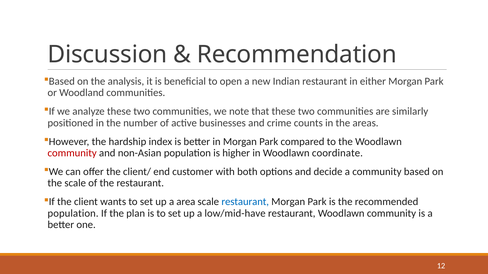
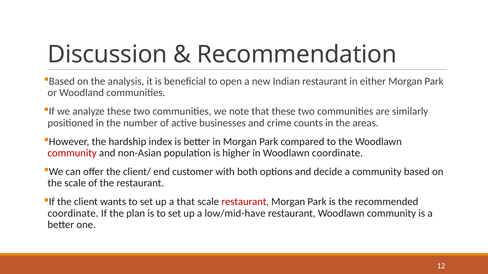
a area: area -> that
restaurant at (245, 202) colour: blue -> red
population at (73, 214): population -> coordinate
